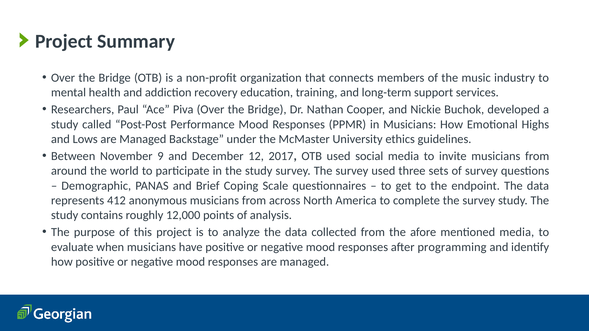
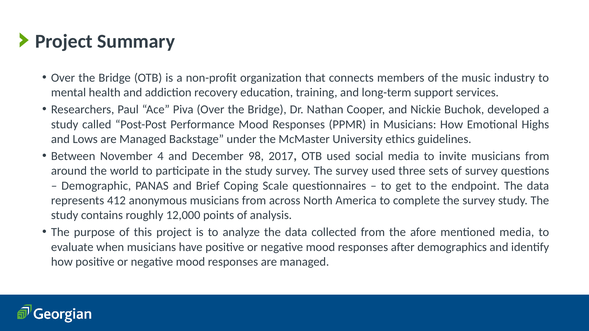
9: 9 -> 4
12: 12 -> 98
programming: programming -> demographics
